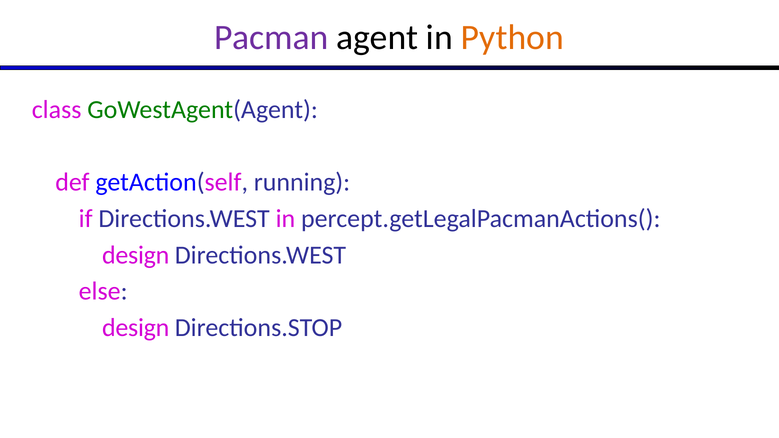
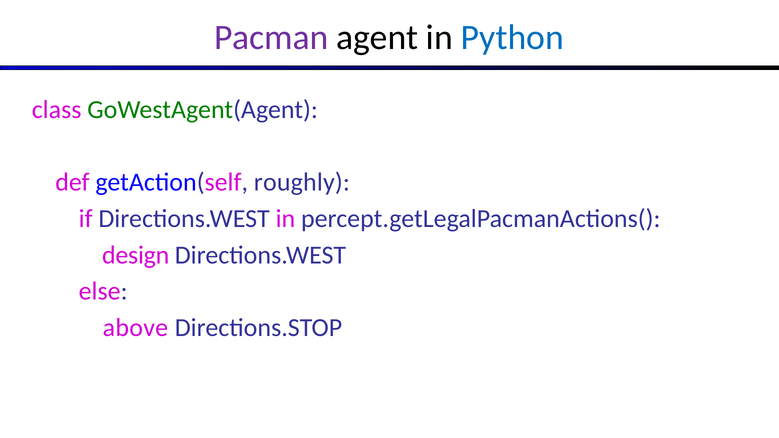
Python colour: orange -> blue
running: running -> roughly
design at (136, 328): design -> above
